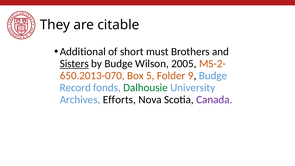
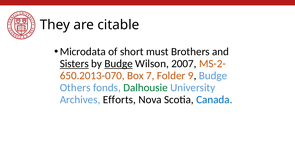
Additional: Additional -> Microdata
Budge at (119, 64) underline: none -> present
2005: 2005 -> 2007
5: 5 -> 7
Record: Record -> Others
Canada colour: purple -> blue
